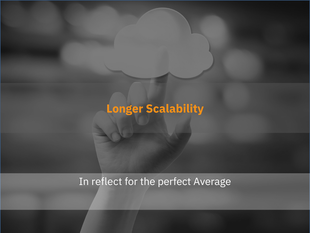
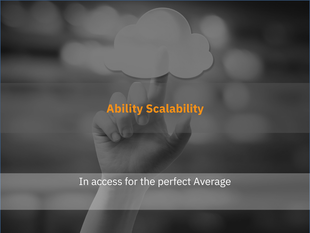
Longer: Longer -> Ability
reflect: reflect -> access
